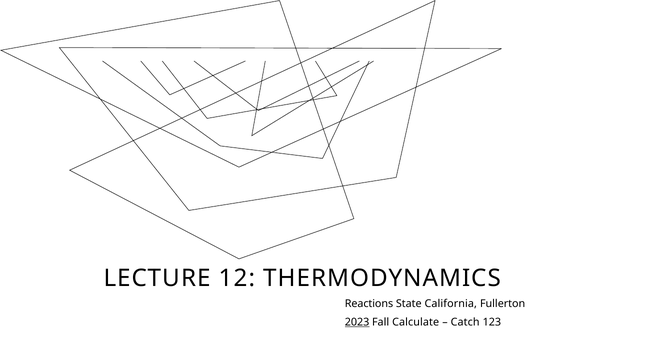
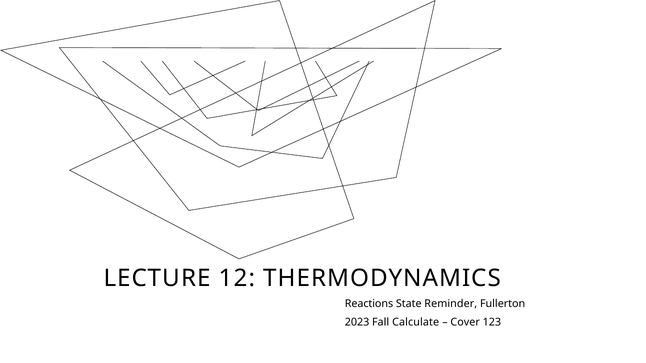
California: California -> Reminder
2023 underline: present -> none
Catch: Catch -> Cover
